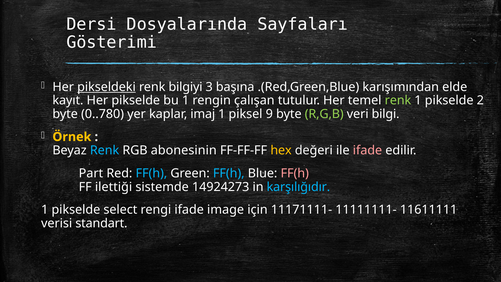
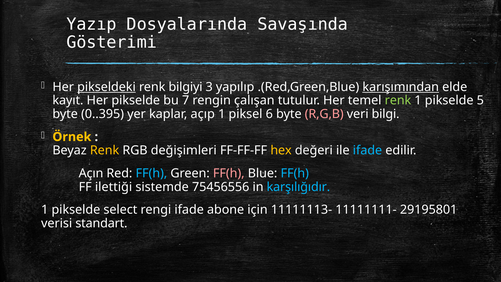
Dersi: Dersi -> Yazıp
Sayfaları: Sayfaları -> Savaşında
başına: başına -> yapılıp
karışımından underline: none -> present
bu 1: 1 -> 7
2: 2 -> 5
0..780: 0..780 -> 0..395
imaj: imaj -> açıp
9: 9 -> 6
R,G,B colour: light green -> pink
Renk at (105, 150) colour: light blue -> yellow
abonesinin: abonesinin -> değişimleri
ifade at (367, 150) colour: pink -> light blue
Part: Part -> Açın
FF(h at (229, 173) colour: light blue -> pink
FF(h at (295, 173) colour: pink -> light blue
14924273: 14924273 -> 75456556
image: image -> abone
11171111-: 11171111- -> 11111113-
11611111: 11611111 -> 29195801
